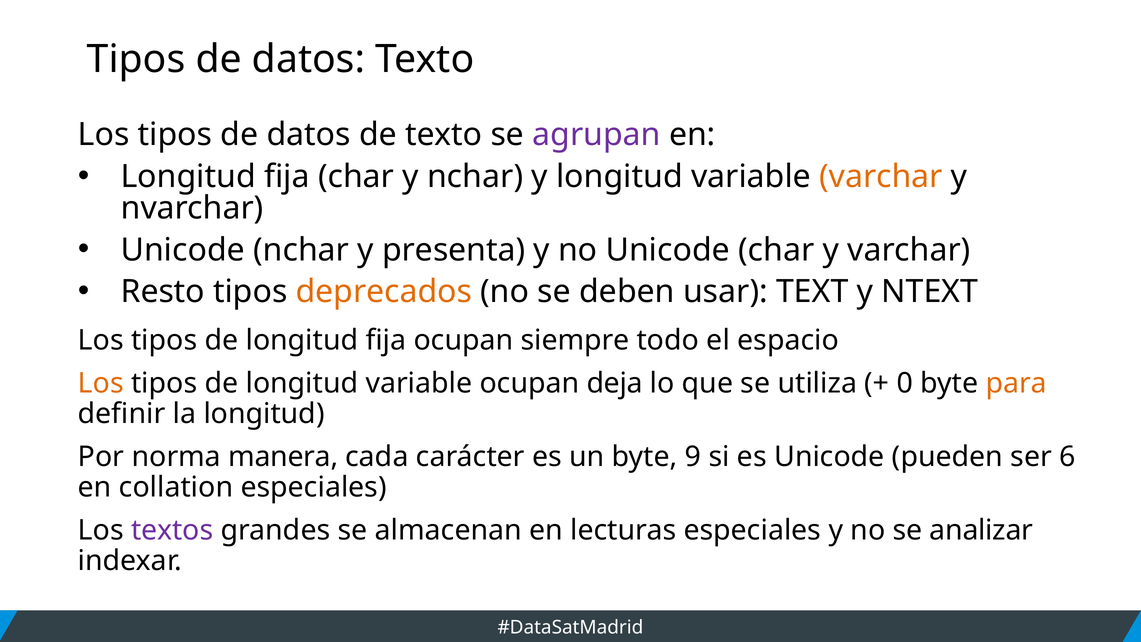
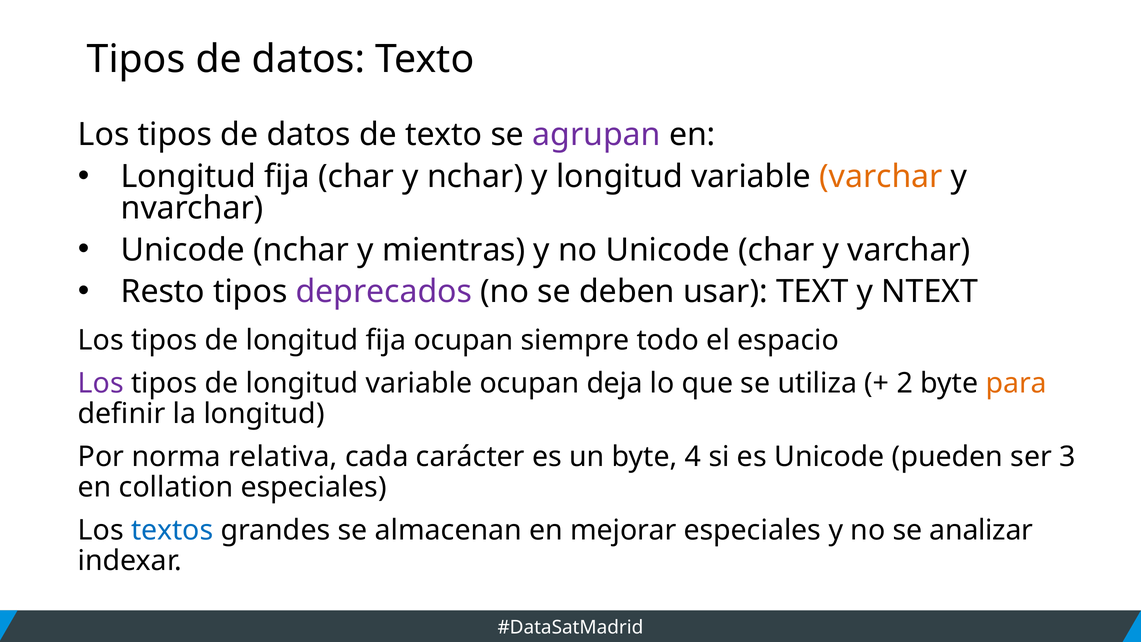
presenta: presenta -> mientras
deprecados colour: orange -> purple
Los at (101, 383) colour: orange -> purple
0: 0 -> 2
manera: manera -> relativa
9: 9 -> 4
6: 6 -> 3
textos colour: purple -> blue
lecturas: lecturas -> mejorar
